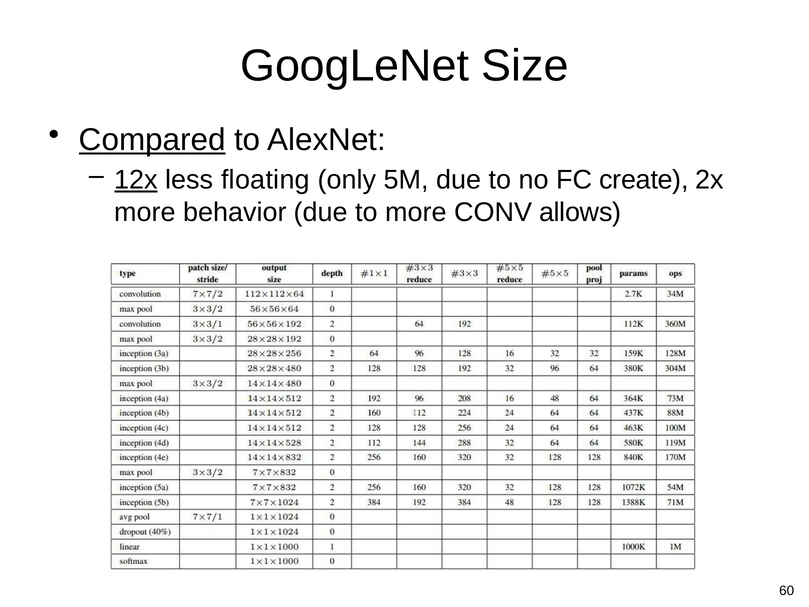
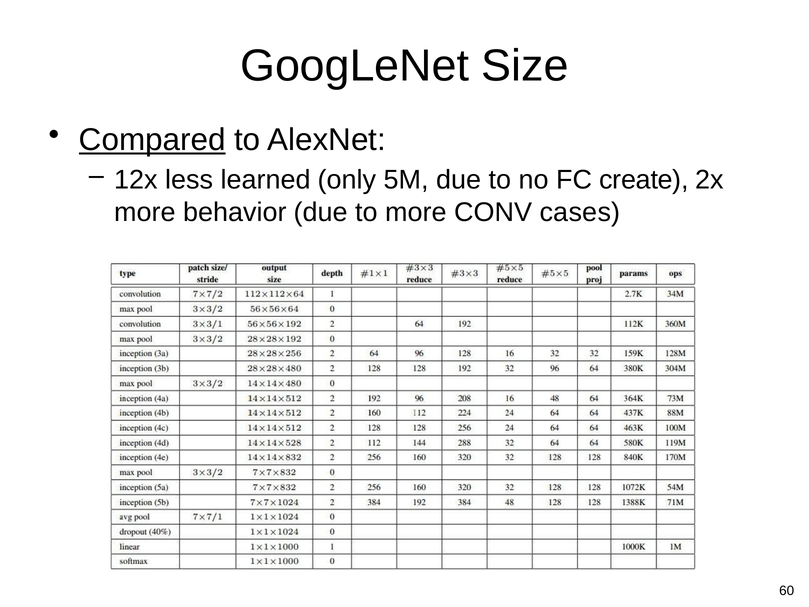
12x underline: present -> none
floating: floating -> learned
allows: allows -> cases
